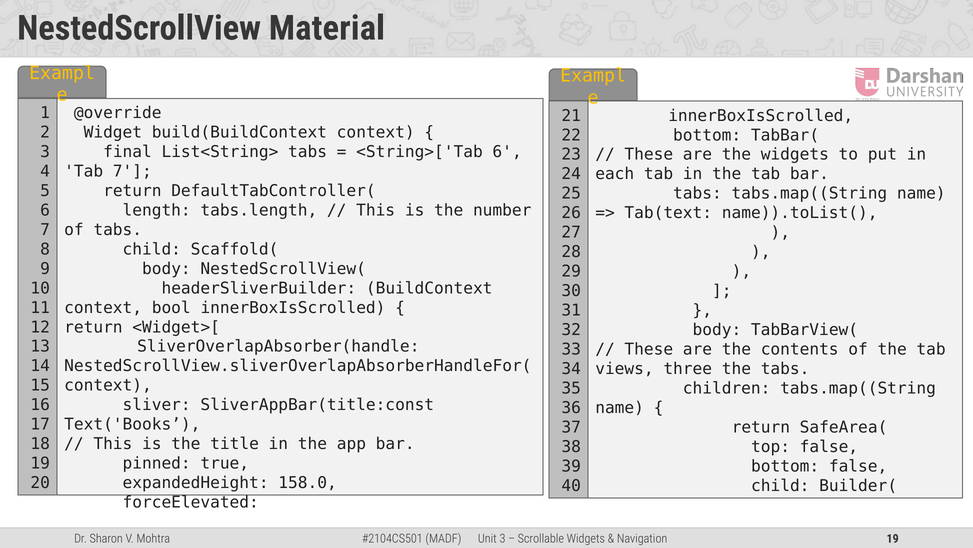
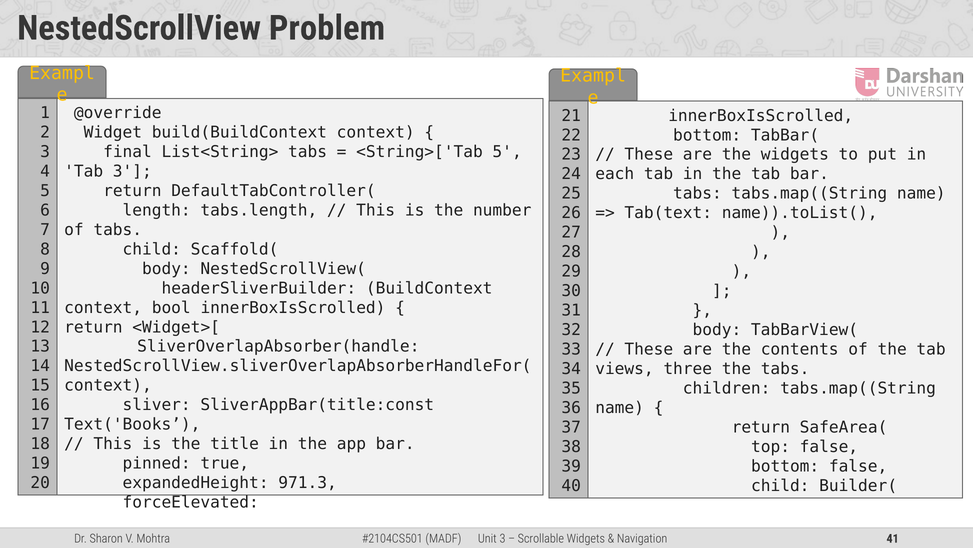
Material: Material -> Problem
<String>['Tab 6: 6 -> 5
Tab 7: 7 -> 3
158.0: 158.0 -> 971.3
19 at (893, 538): 19 -> 41
